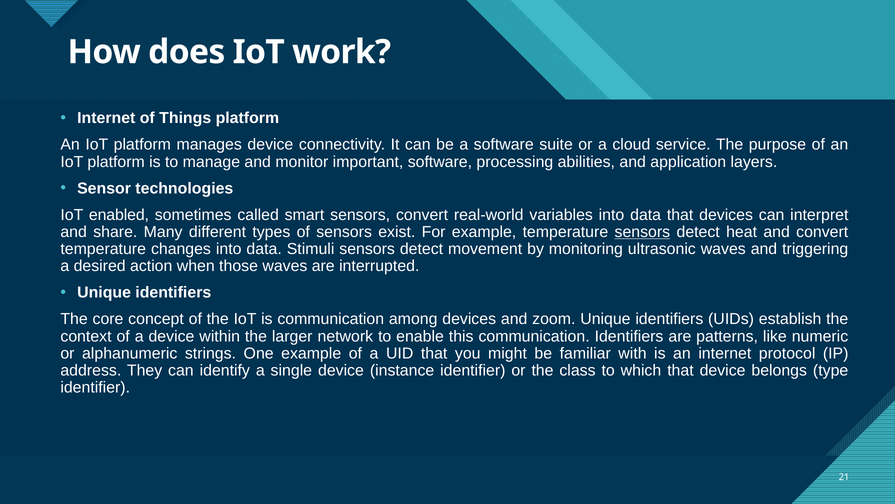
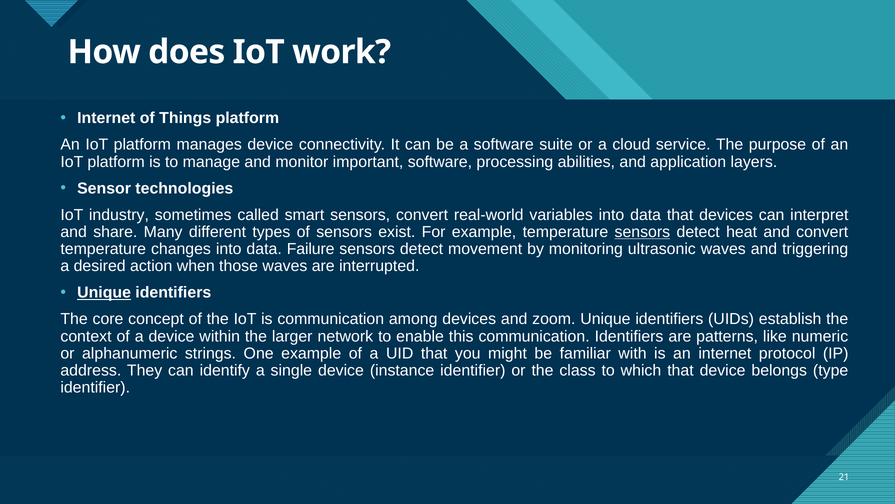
enabled: enabled -> industry
Stimuli: Stimuli -> Failure
Unique at (104, 292) underline: none -> present
